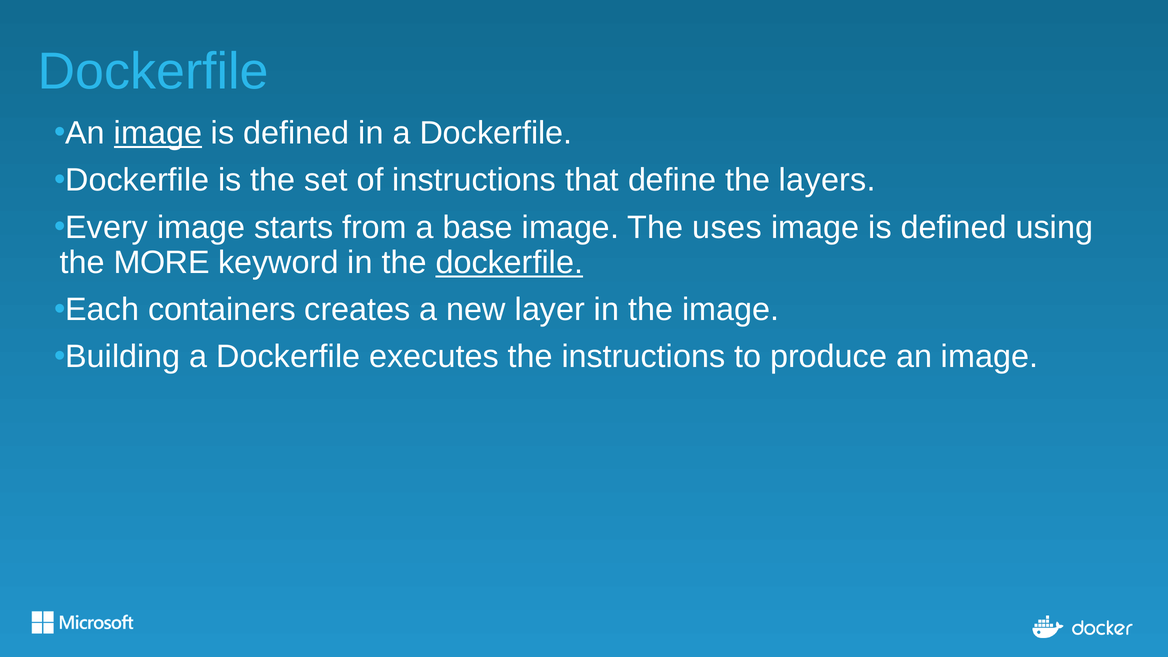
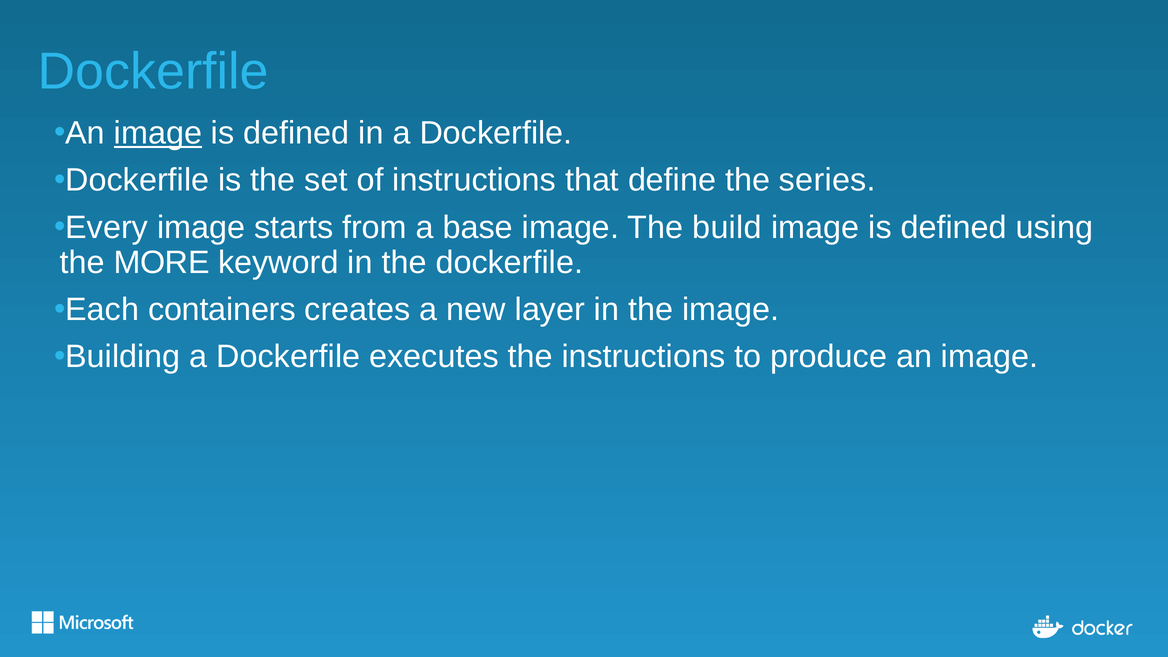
layers: layers -> series
uses: uses -> build
dockerfile at (509, 262) underline: present -> none
